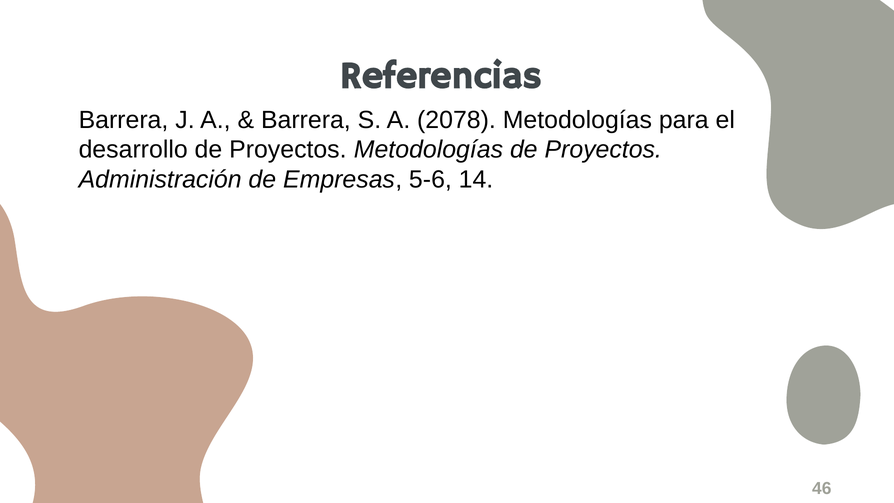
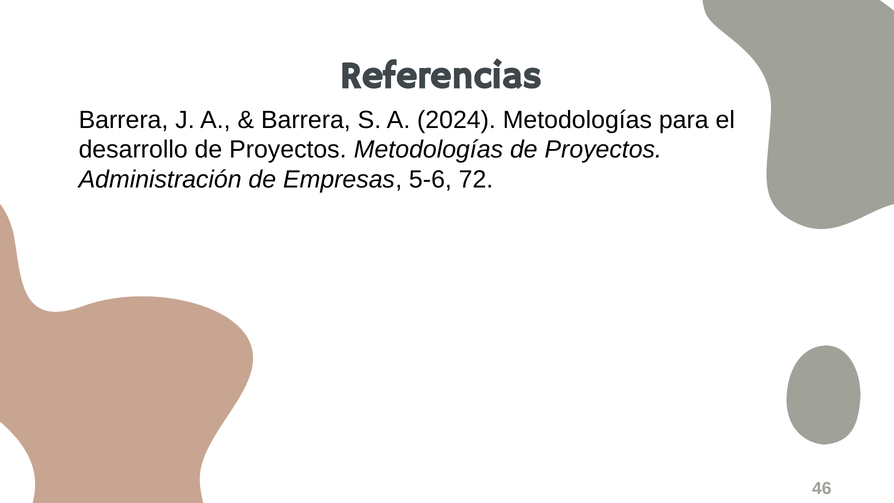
2078: 2078 -> 2024
14: 14 -> 72
